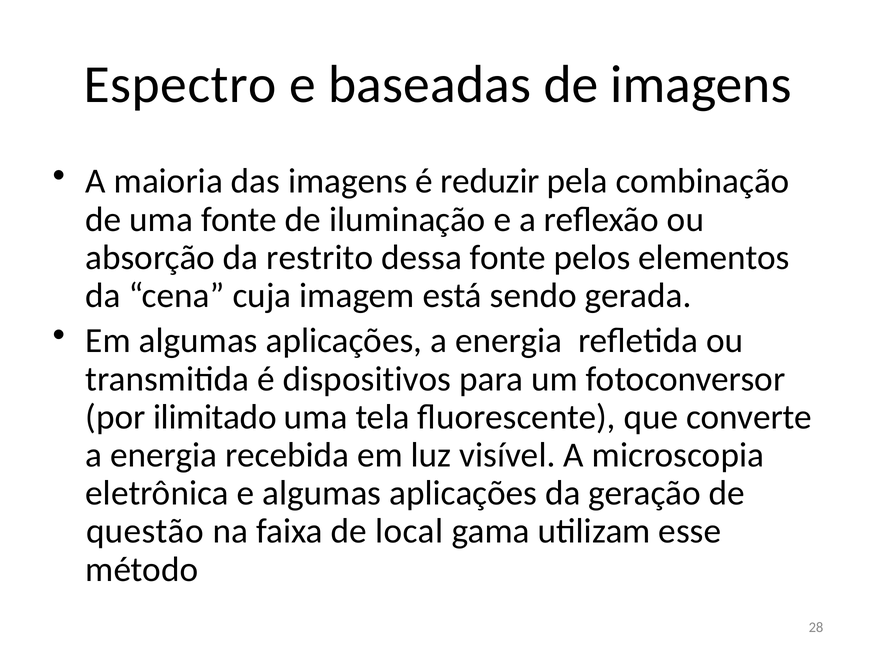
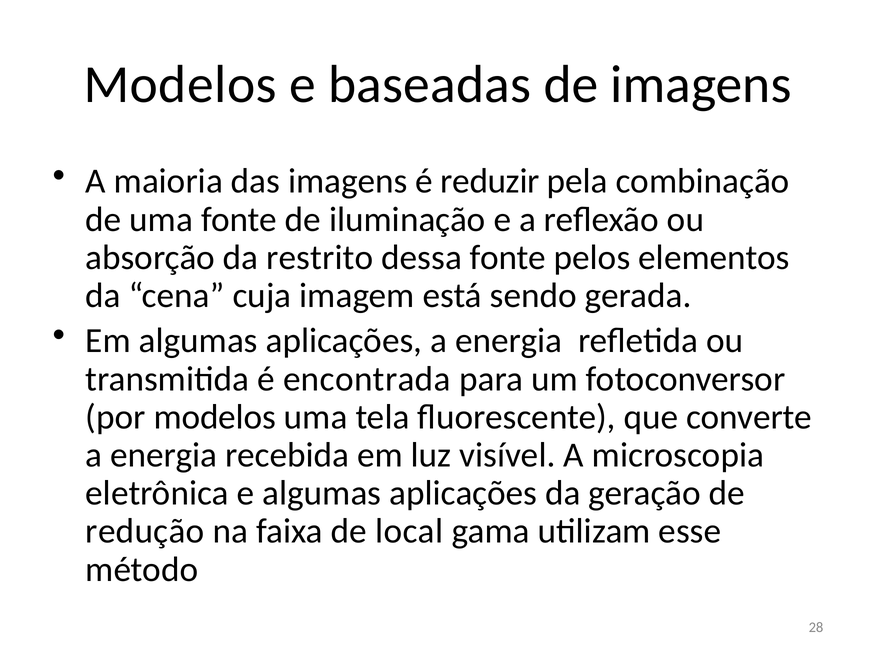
Espectro at (180, 85): Espectro -> Modelos
dispositivos: dispositivos -> encontrada
por ilimitado: ilimitado -> modelos
questão: questão -> redução
